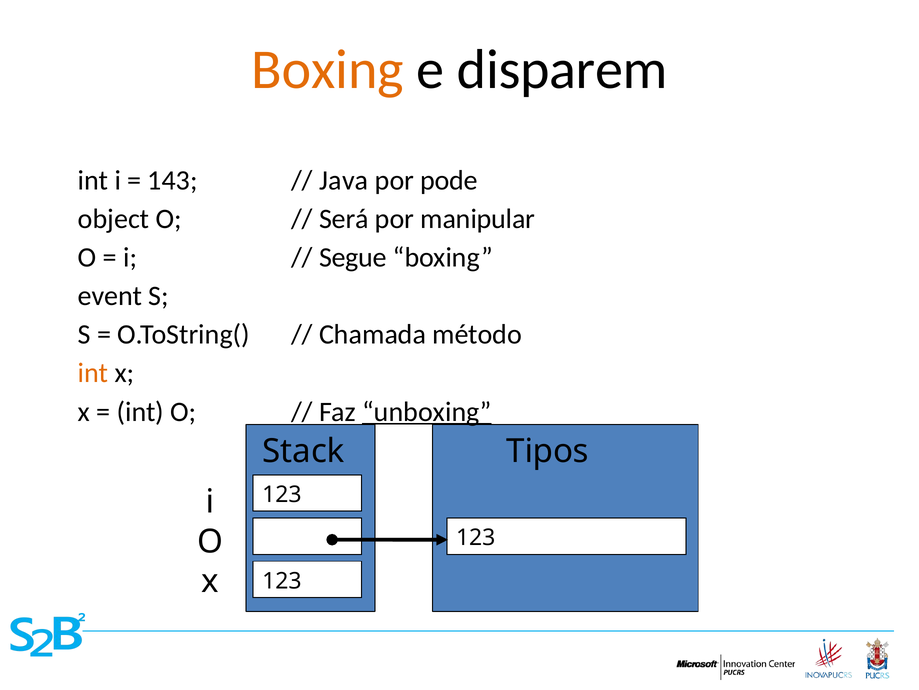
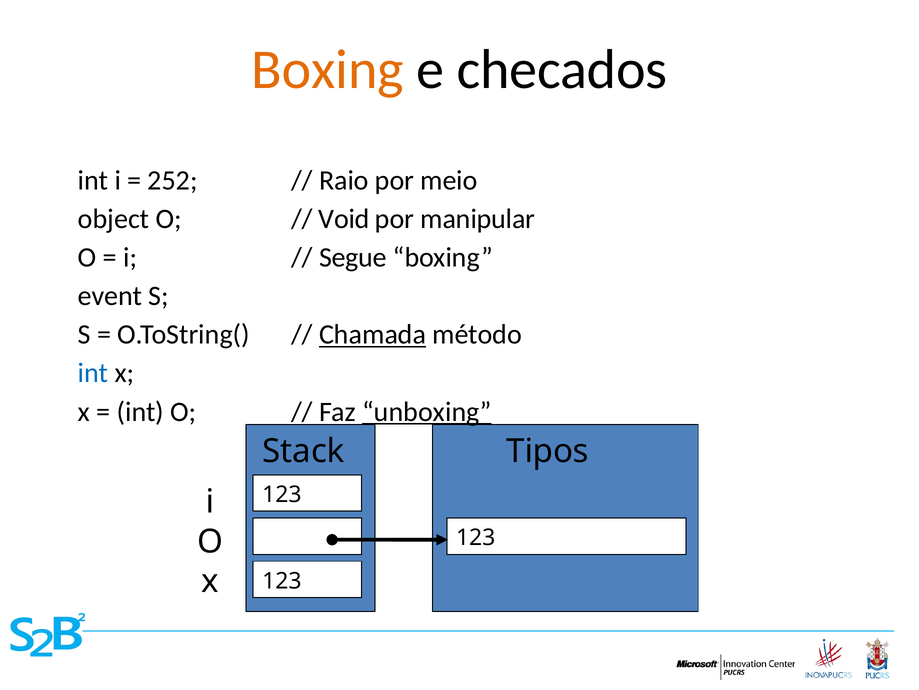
disparem: disparem -> checados
143: 143 -> 252
Java: Java -> Raio
pode: pode -> meio
Será: Será -> Void
Chamada underline: none -> present
int at (93, 373) colour: orange -> blue
